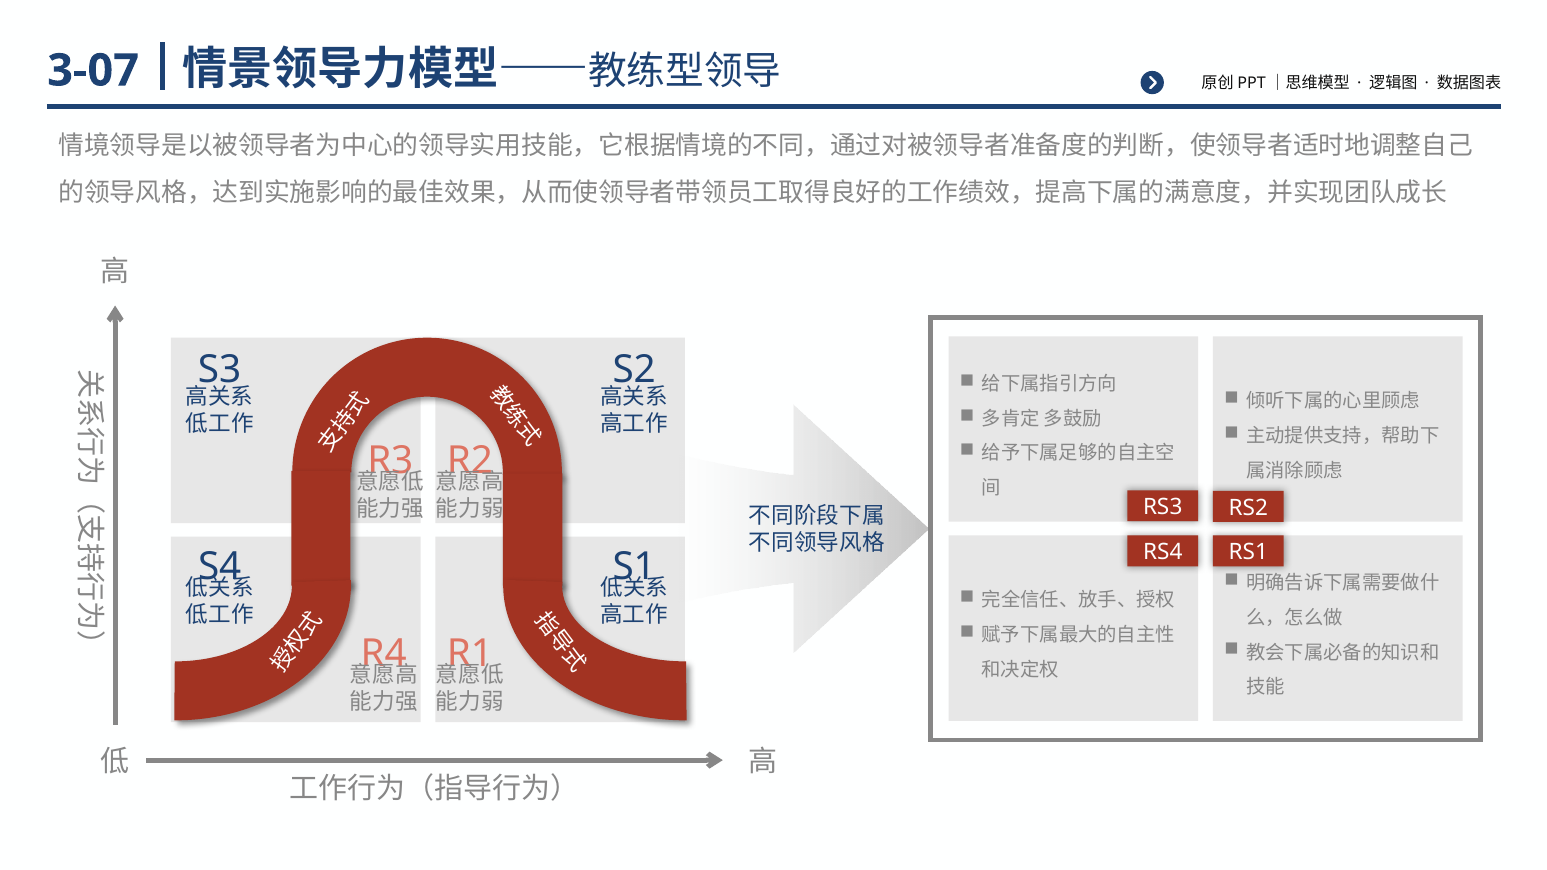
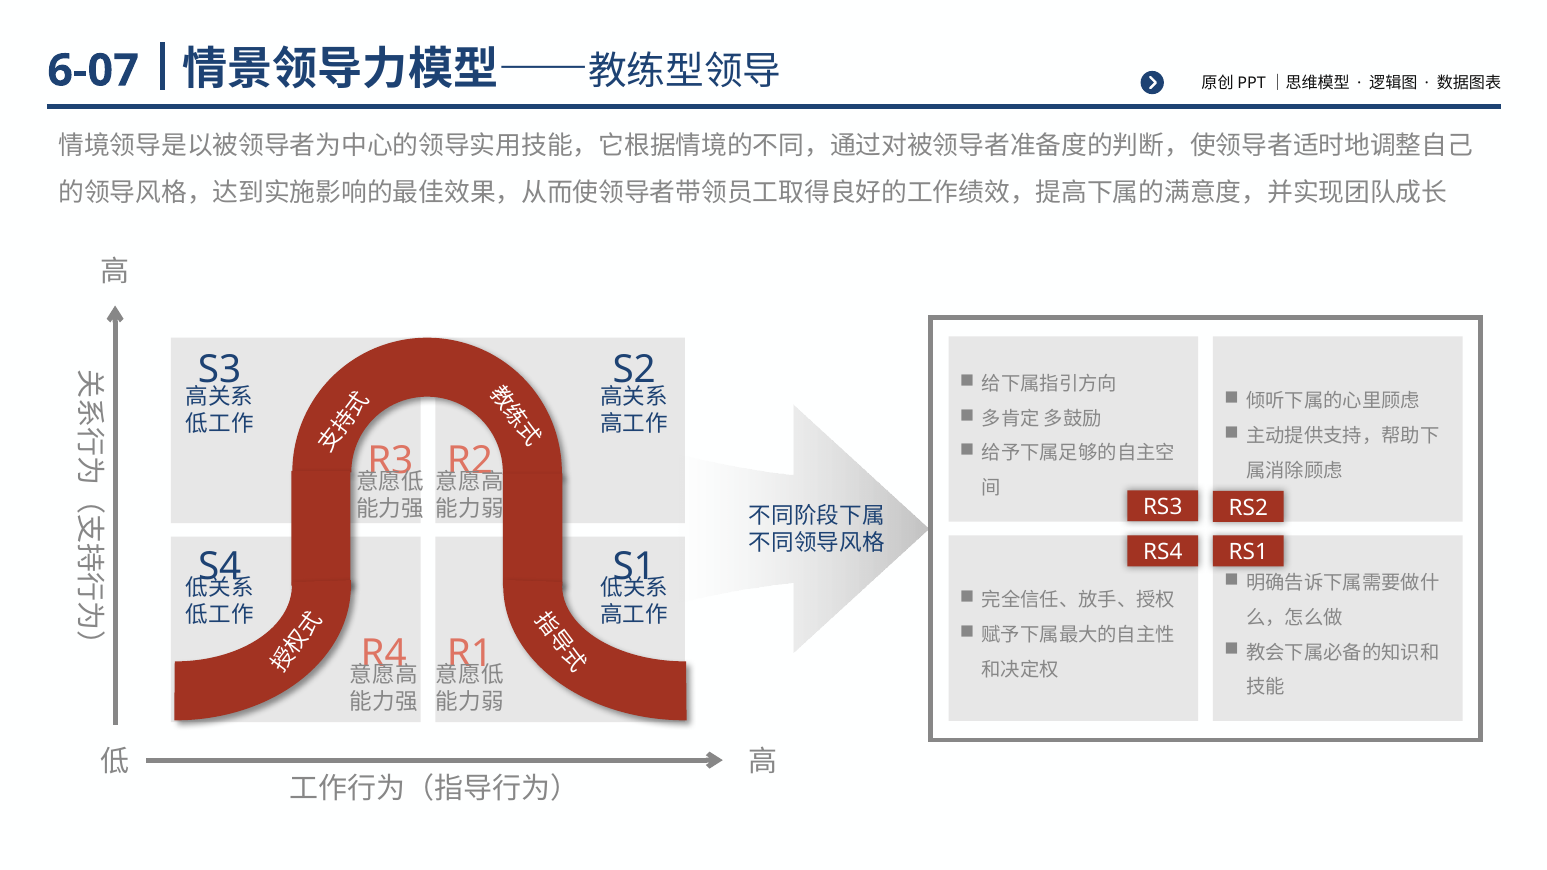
3-07: 3-07 -> 6-07
